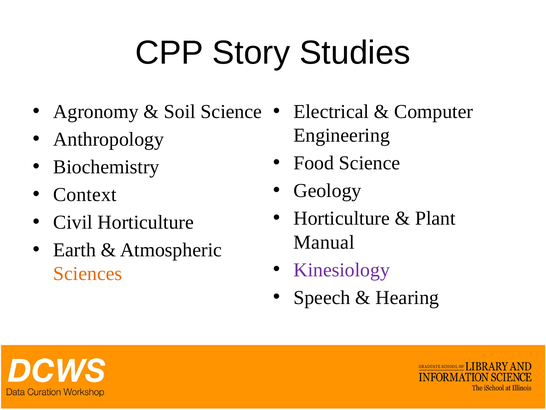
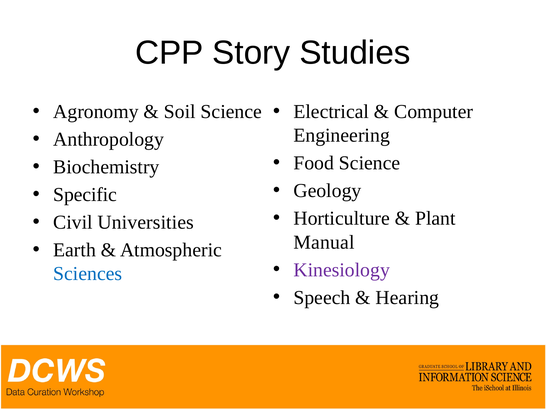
Context: Context -> Specific
Civil Horticulture: Horticulture -> Universities
Sciences colour: orange -> blue
